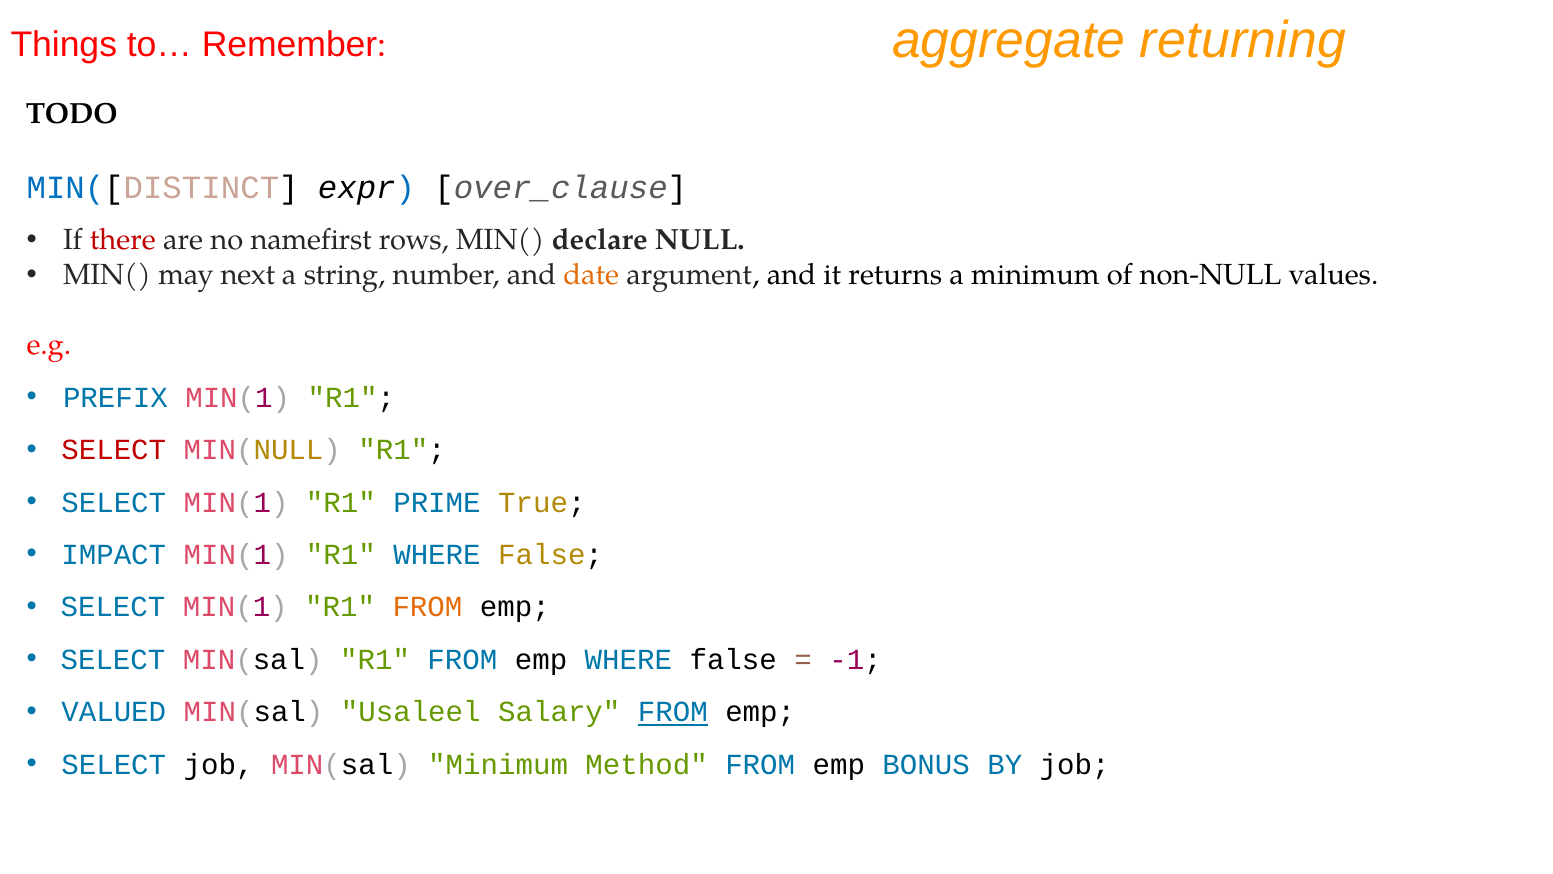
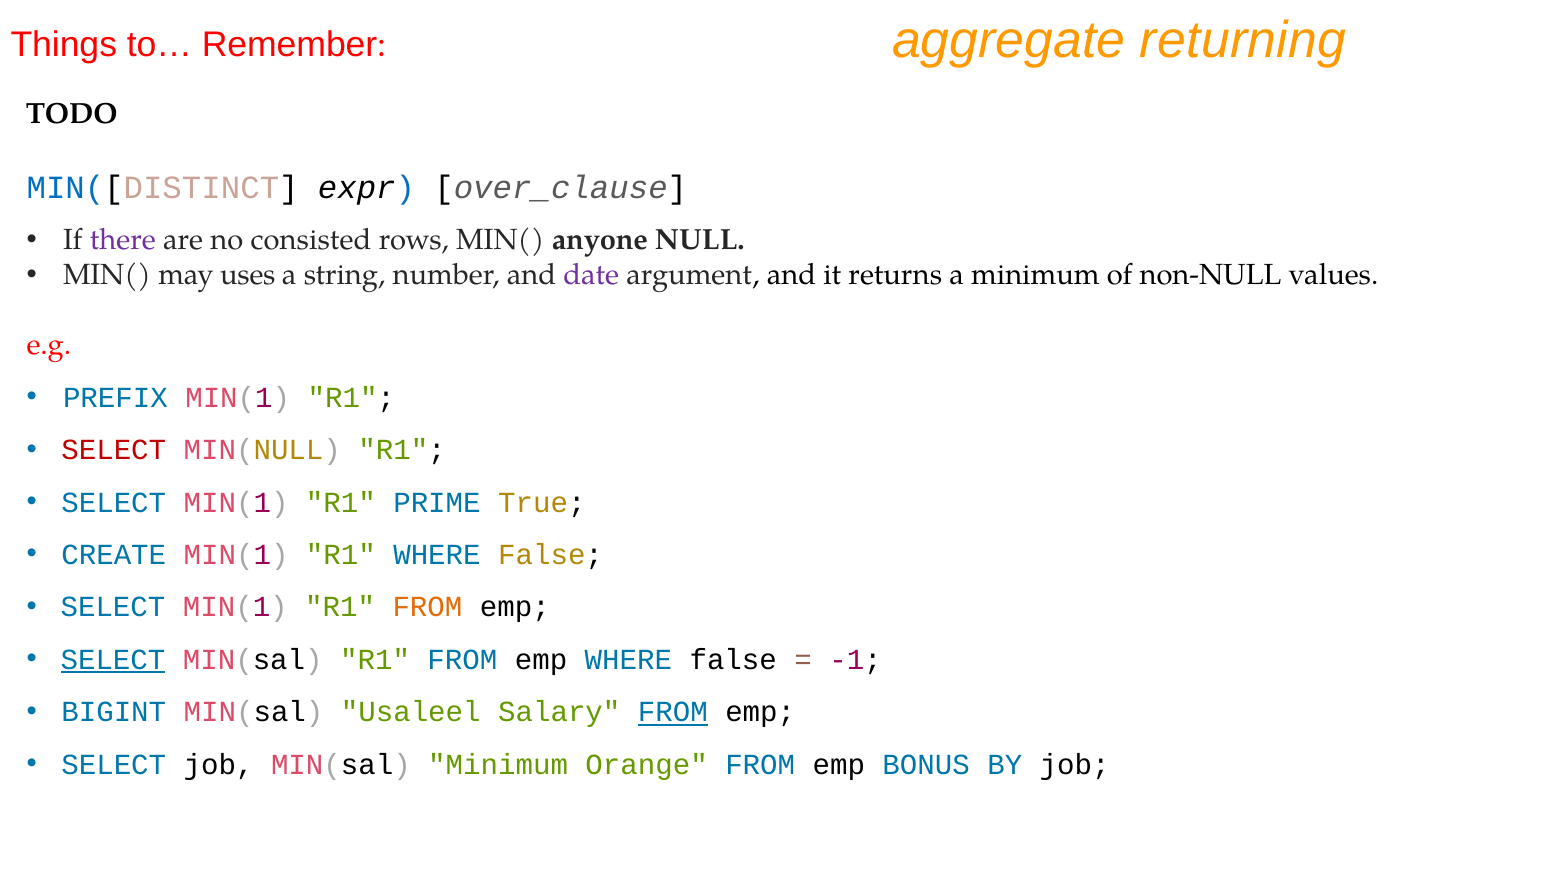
there colour: red -> purple
namefirst: namefirst -> consisted
declare: declare -> anyone
next: next -> uses
date colour: orange -> purple
IMPACT: IMPACT -> CREATE
SELECT at (113, 659) underline: none -> present
VALUED: VALUED -> BIGINT
Method: Method -> Orange
